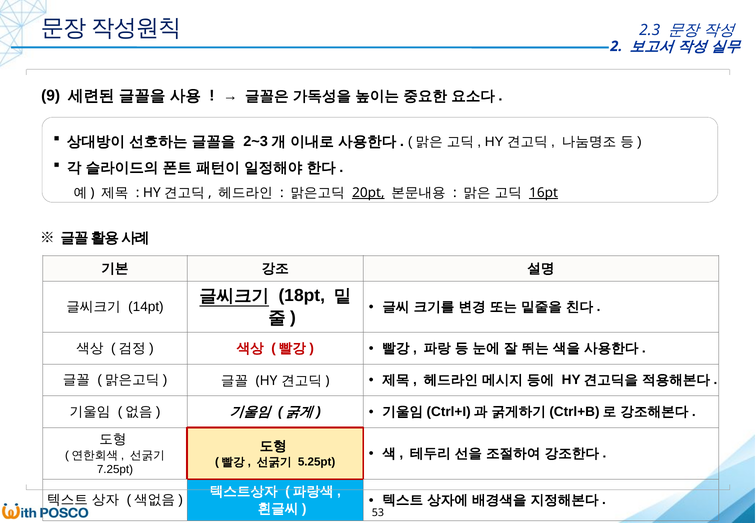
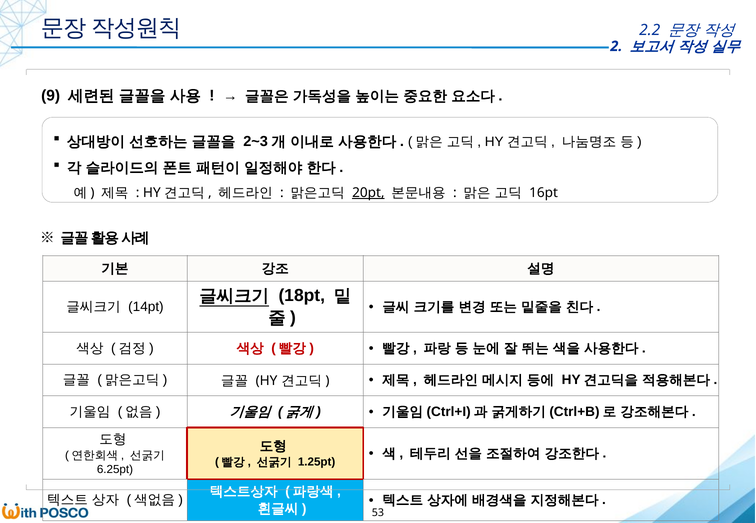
2.3: 2.3 -> 2.2
16pt underline: present -> none
5.25pt: 5.25pt -> 1.25pt
7.25pt: 7.25pt -> 6.25pt
